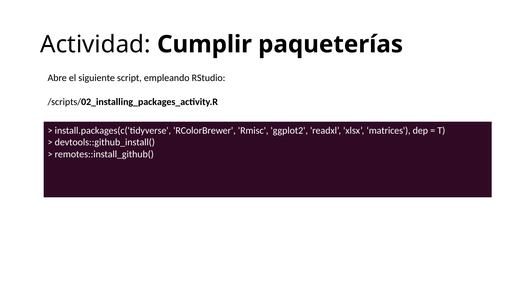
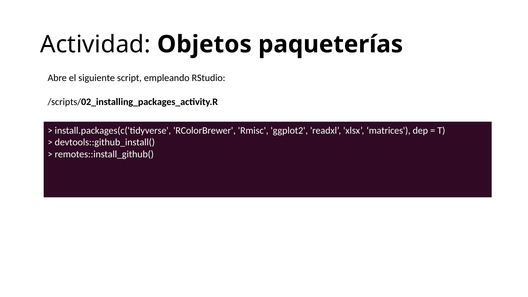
Cumplir: Cumplir -> Objetos
